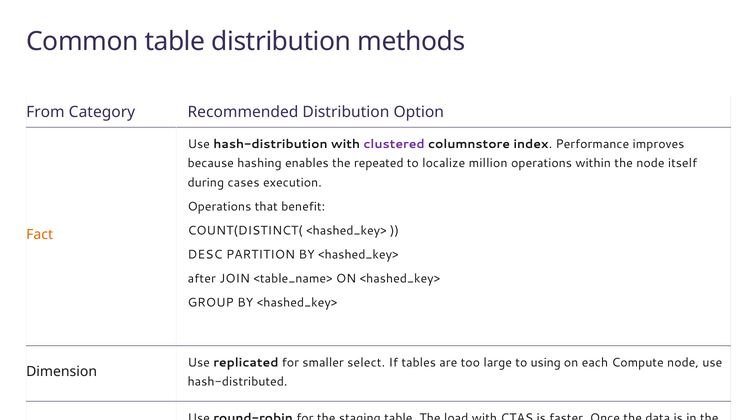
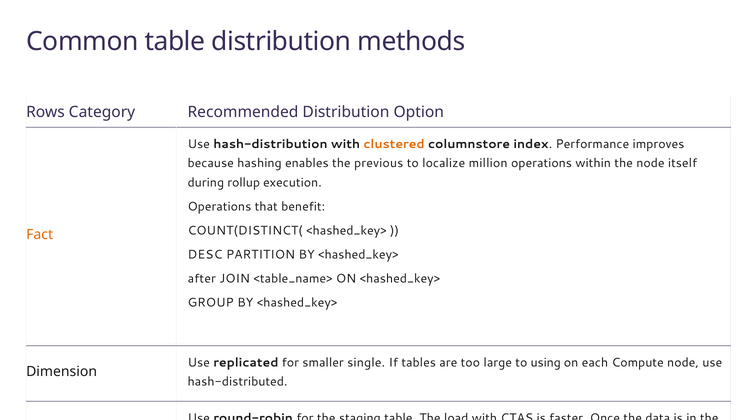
From: From -> Rows
clustered colour: purple -> orange
repeated: repeated -> previous
cases: cases -> rollup
select: select -> single
